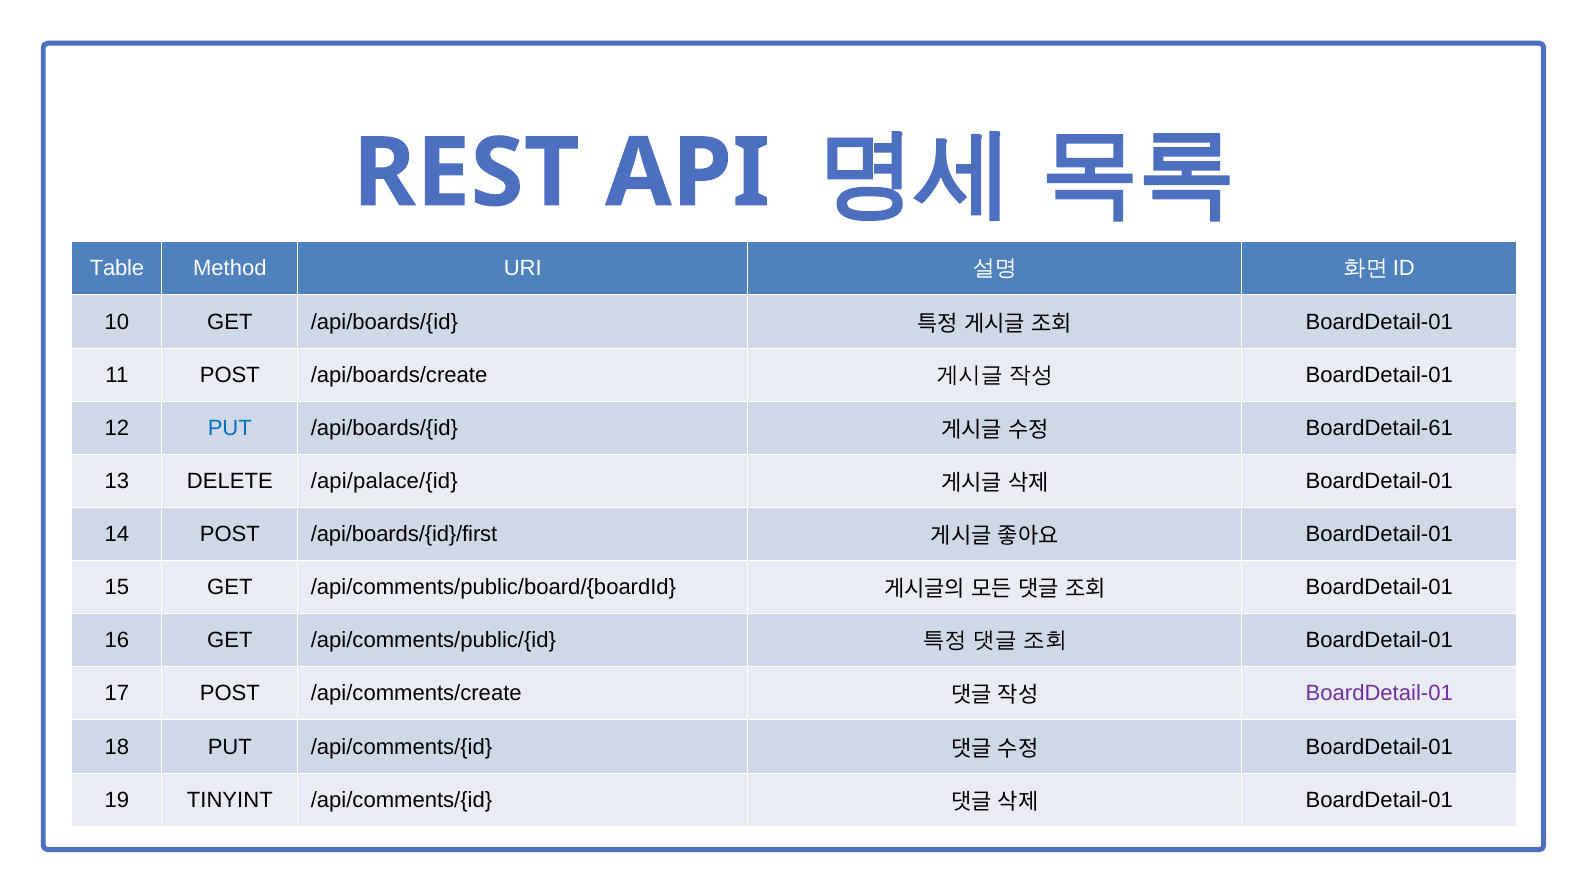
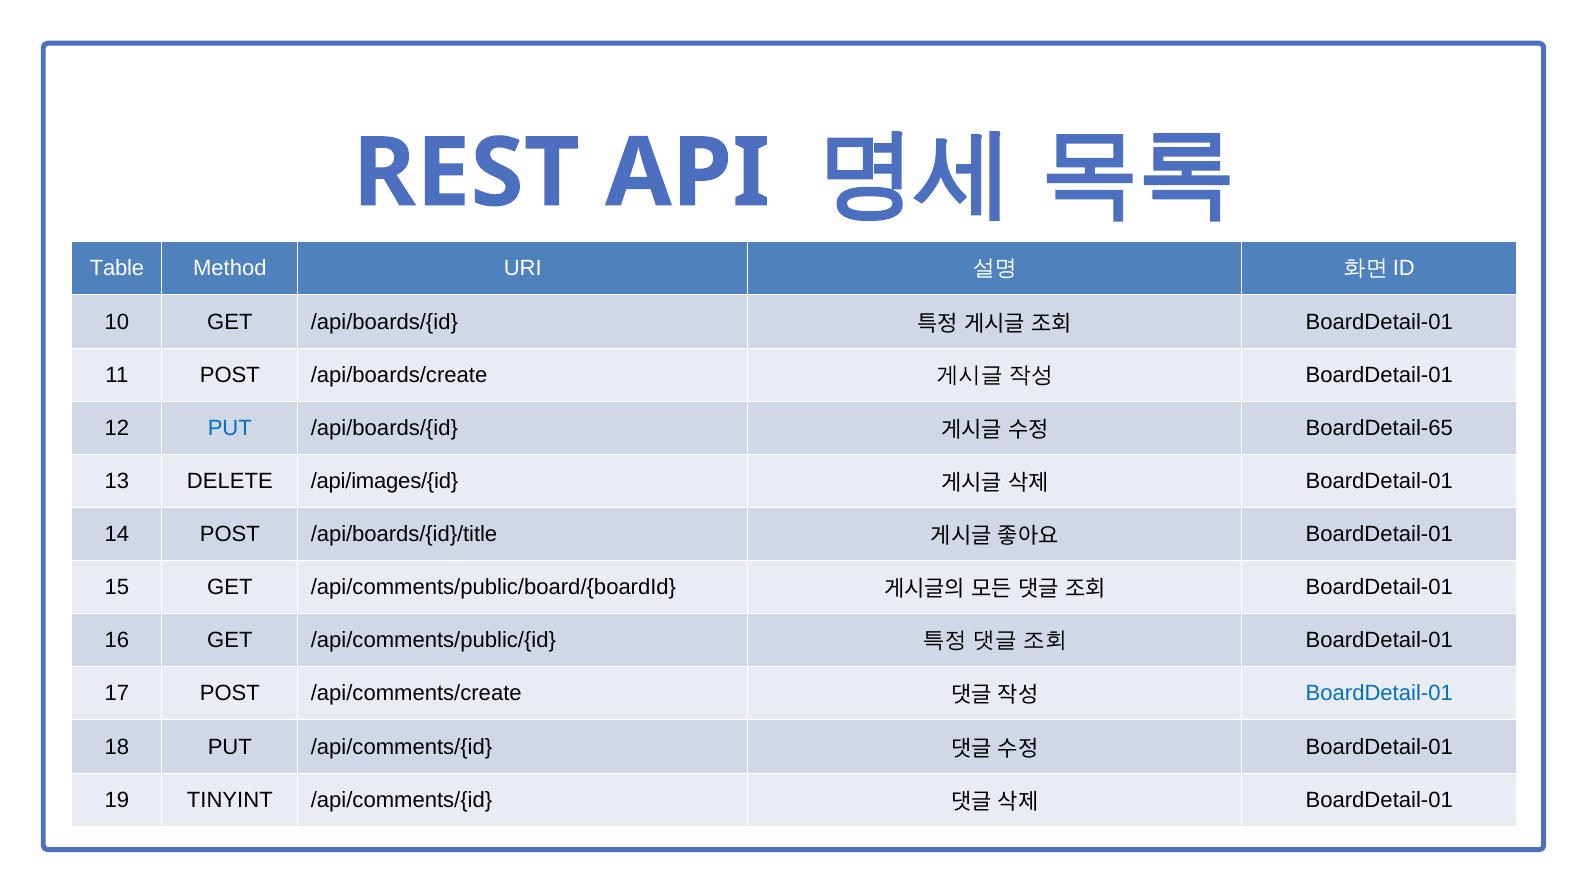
BoardDetail-61: BoardDetail-61 -> BoardDetail-65
/api/palace/{id: /api/palace/{id -> /api/images/{id
/api/boards/{id}/first: /api/boards/{id}/first -> /api/boards/{id}/title
BoardDetail-01 at (1379, 693) colour: purple -> blue
